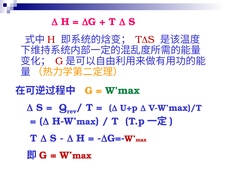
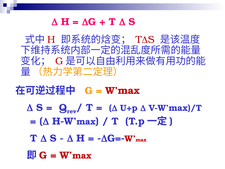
W’max colour: green -> red
